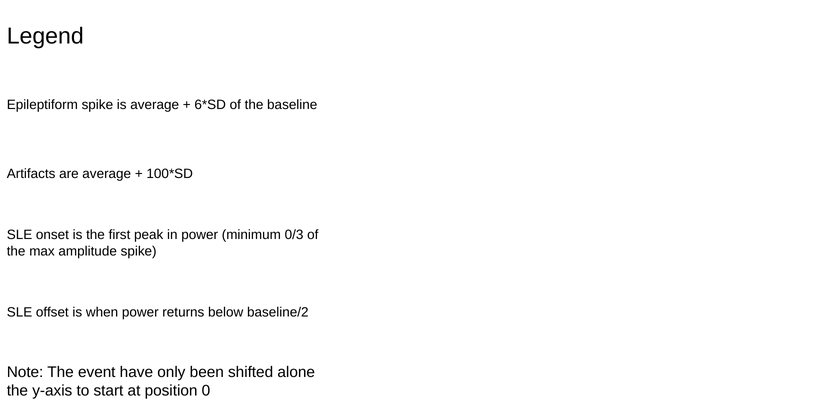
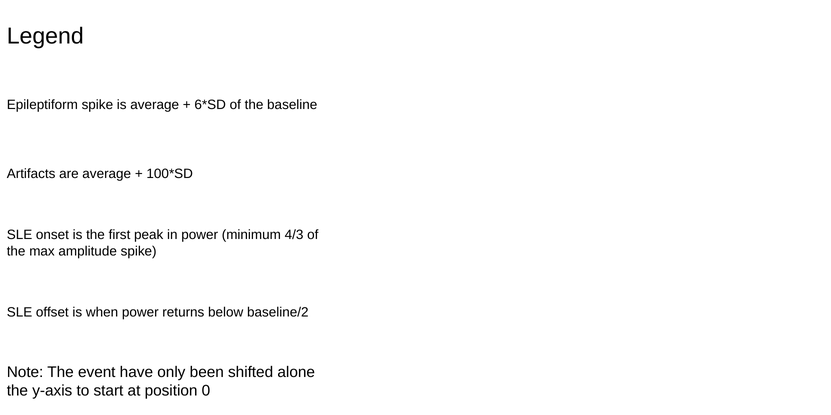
0/3: 0/3 -> 4/3
